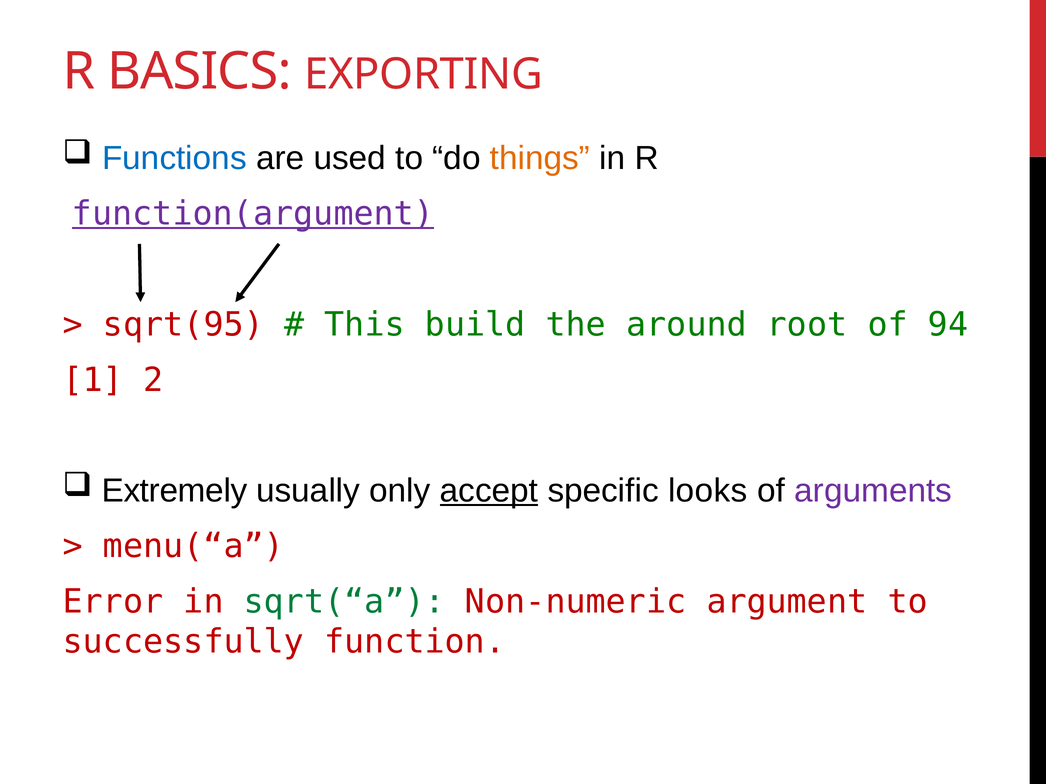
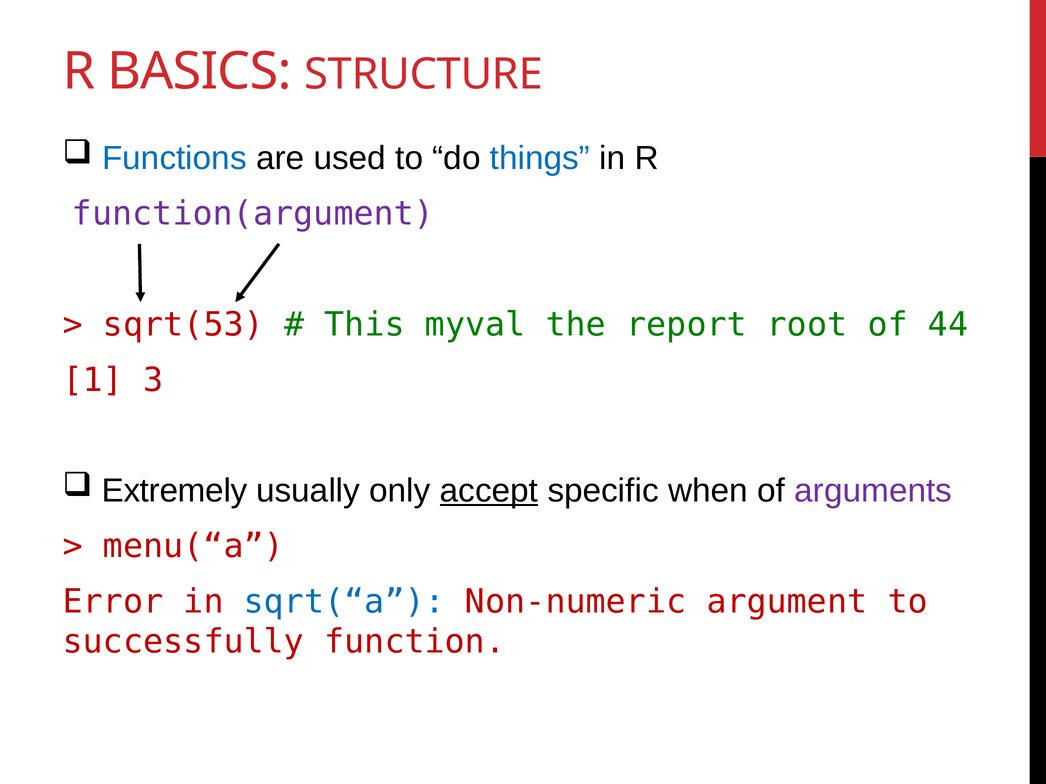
EXPORTING: EXPORTING -> STRUCTURE
things colour: orange -> blue
function(argument underline: present -> none
sqrt(95: sqrt(95 -> sqrt(53
build: build -> myval
around: around -> report
94: 94 -> 44
2: 2 -> 3
looks: looks -> when
sqrt(“a colour: green -> blue
